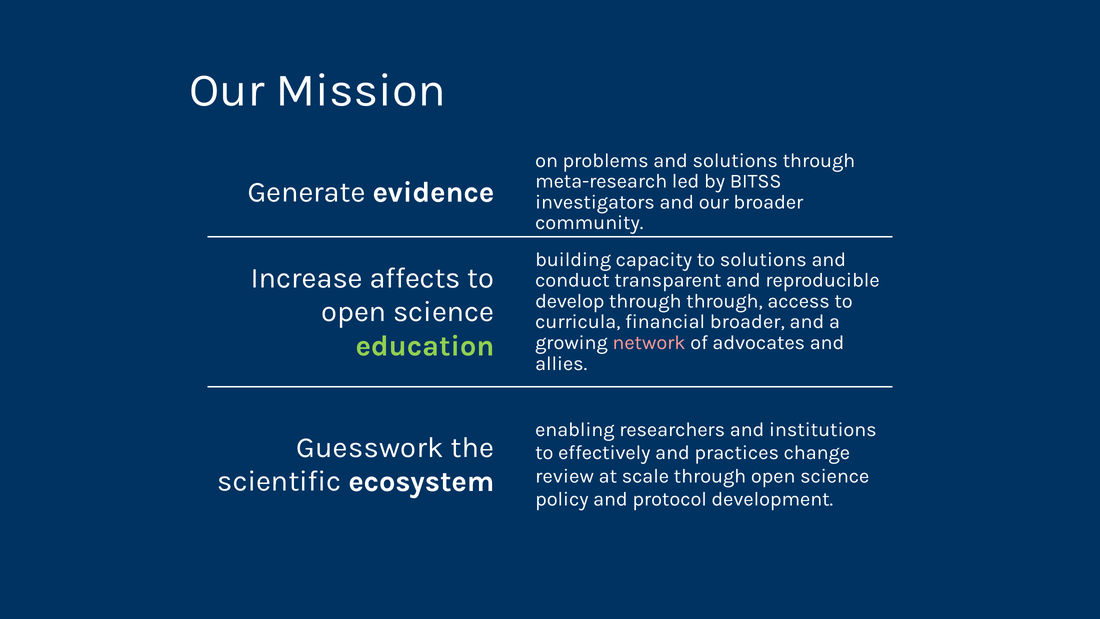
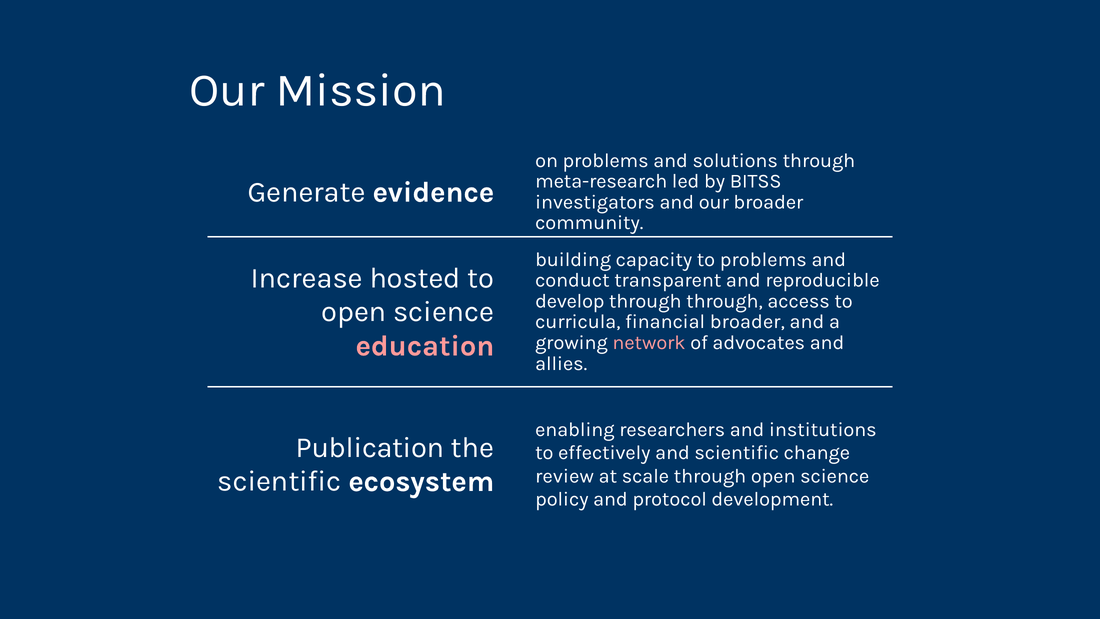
to solutions: solutions -> problems
affects: affects -> hosted
education colour: light green -> pink
Guesswork: Guesswork -> Publication
and practices: practices -> scientific
